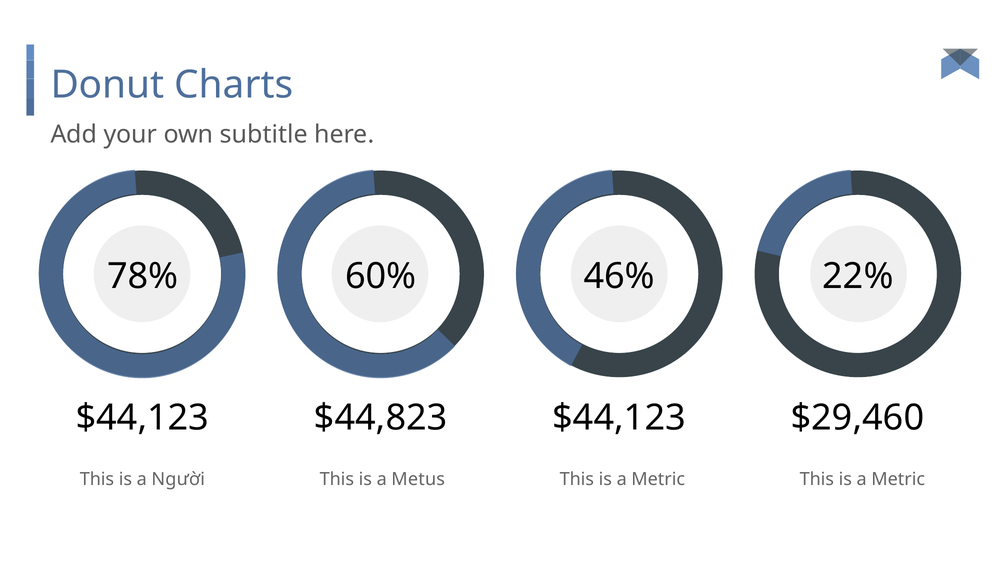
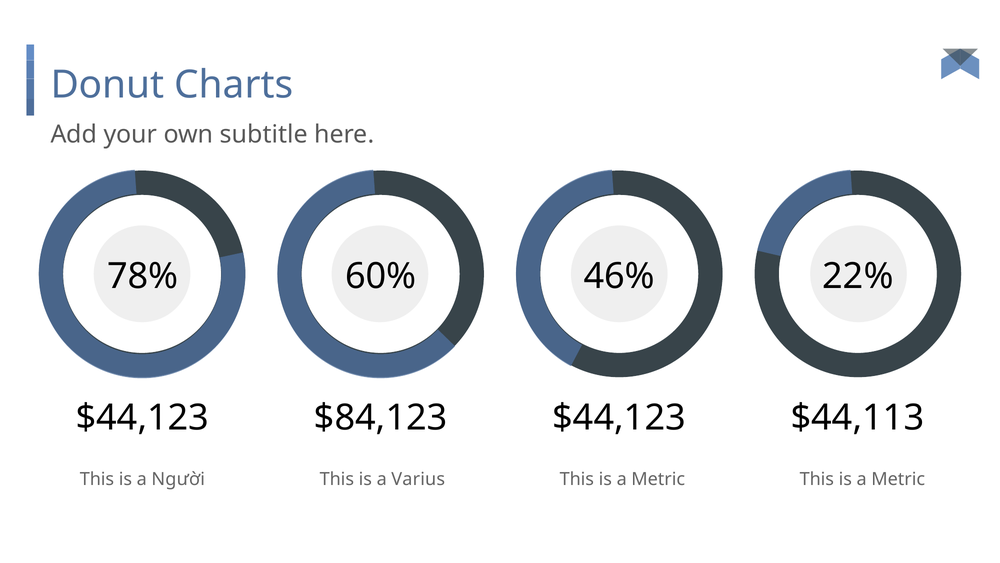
$44,823: $44,823 -> $84,123
$29,460: $29,460 -> $44,113
Metus: Metus -> Varius
